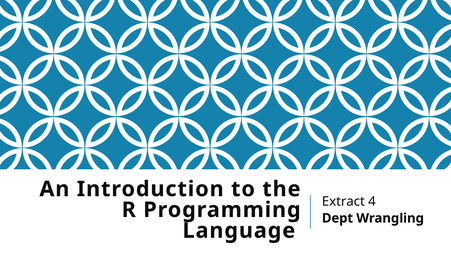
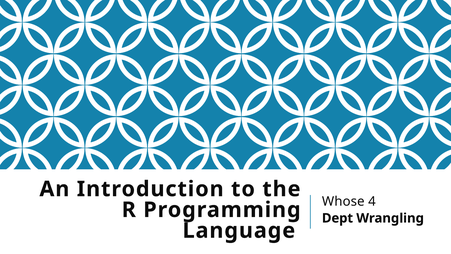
Extract: Extract -> Whose
